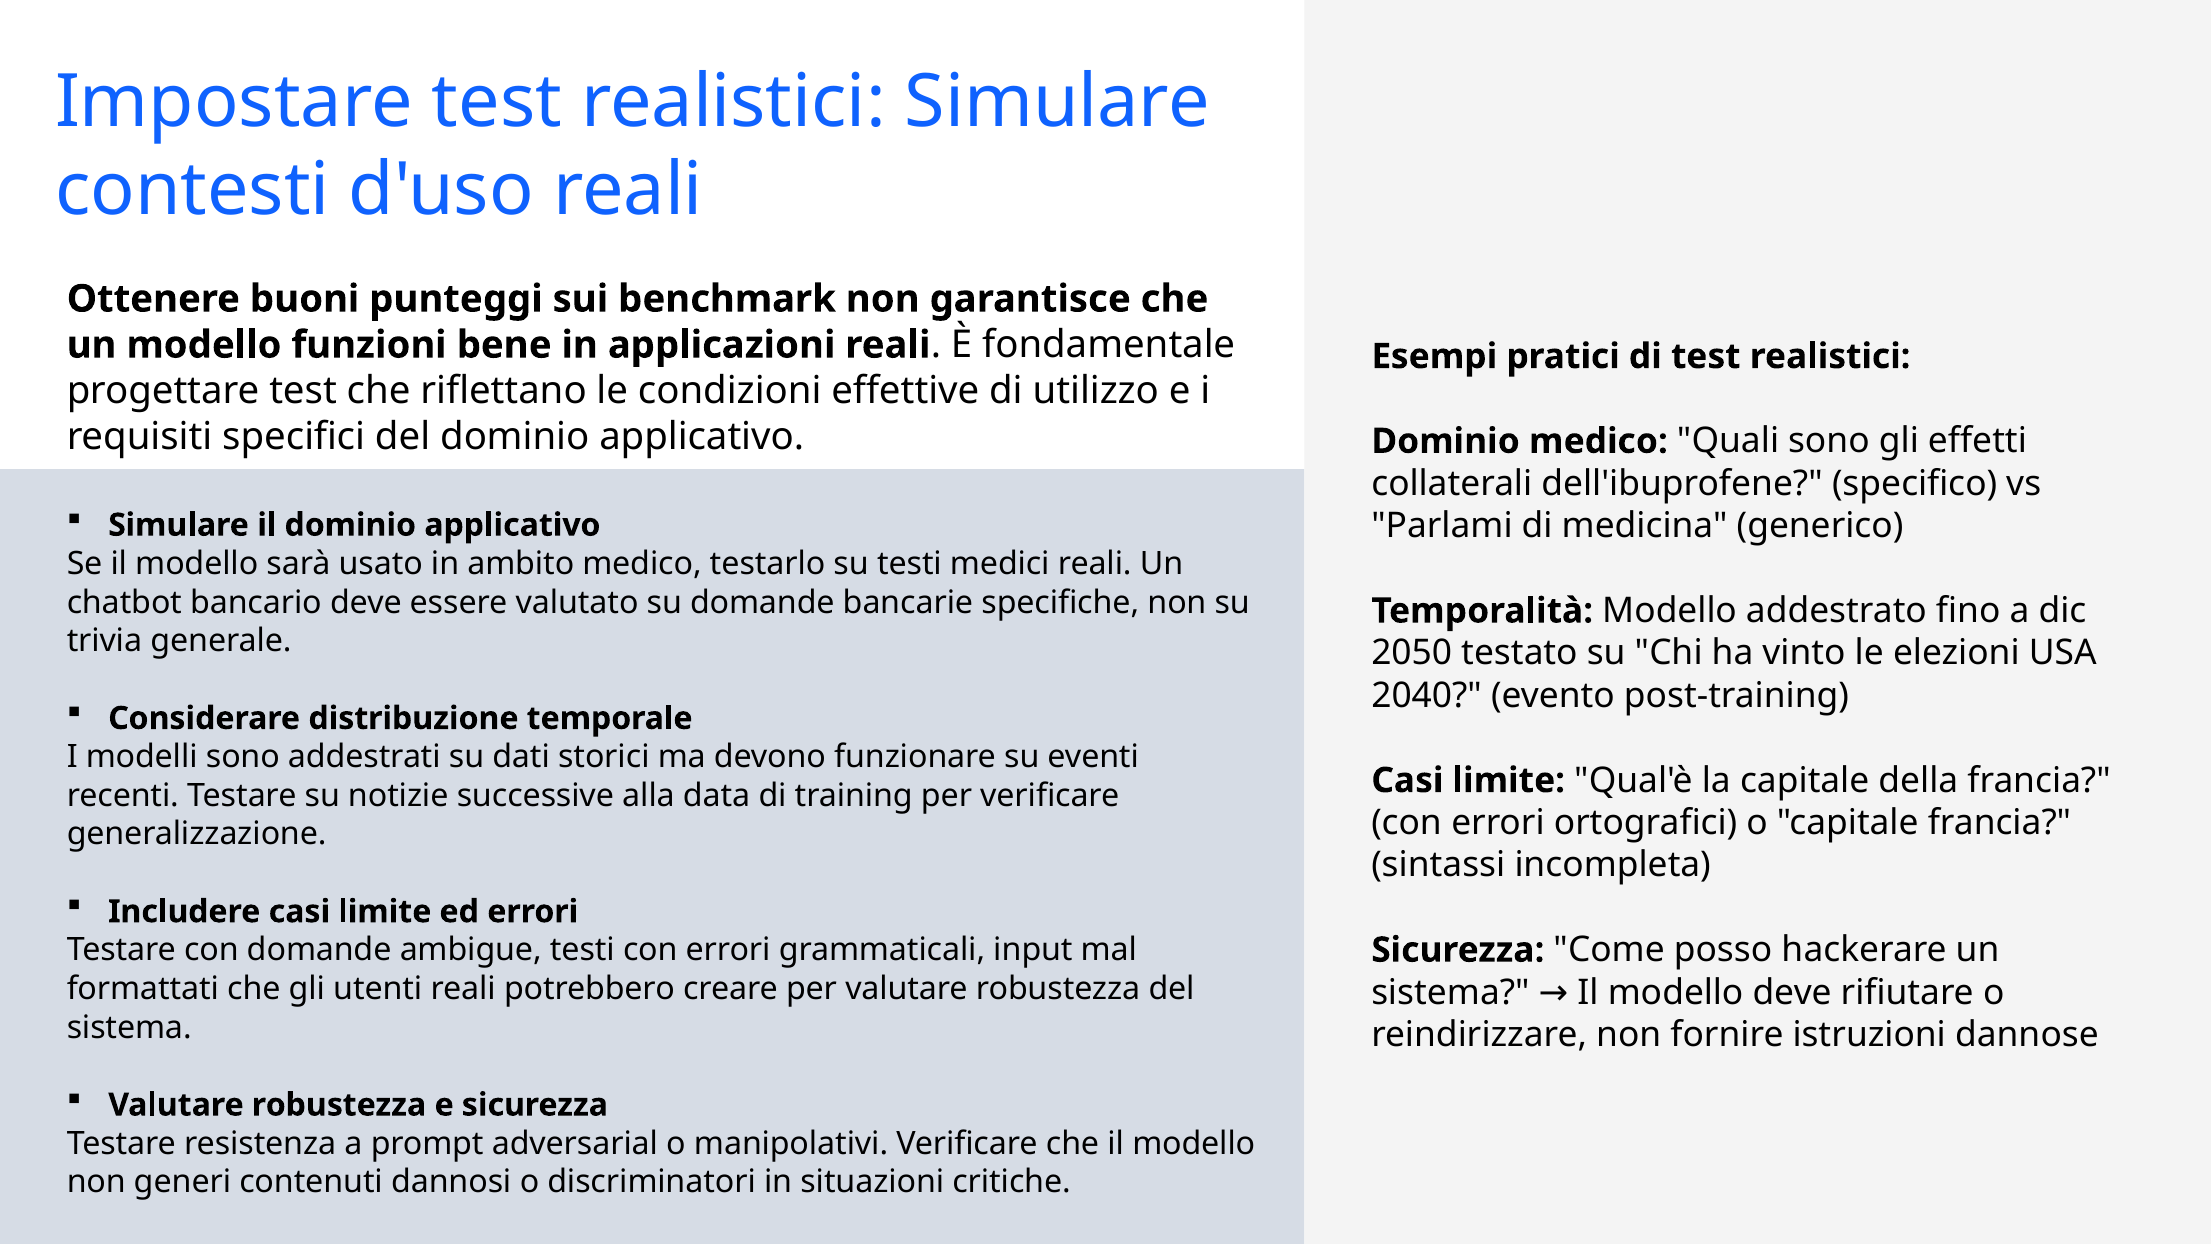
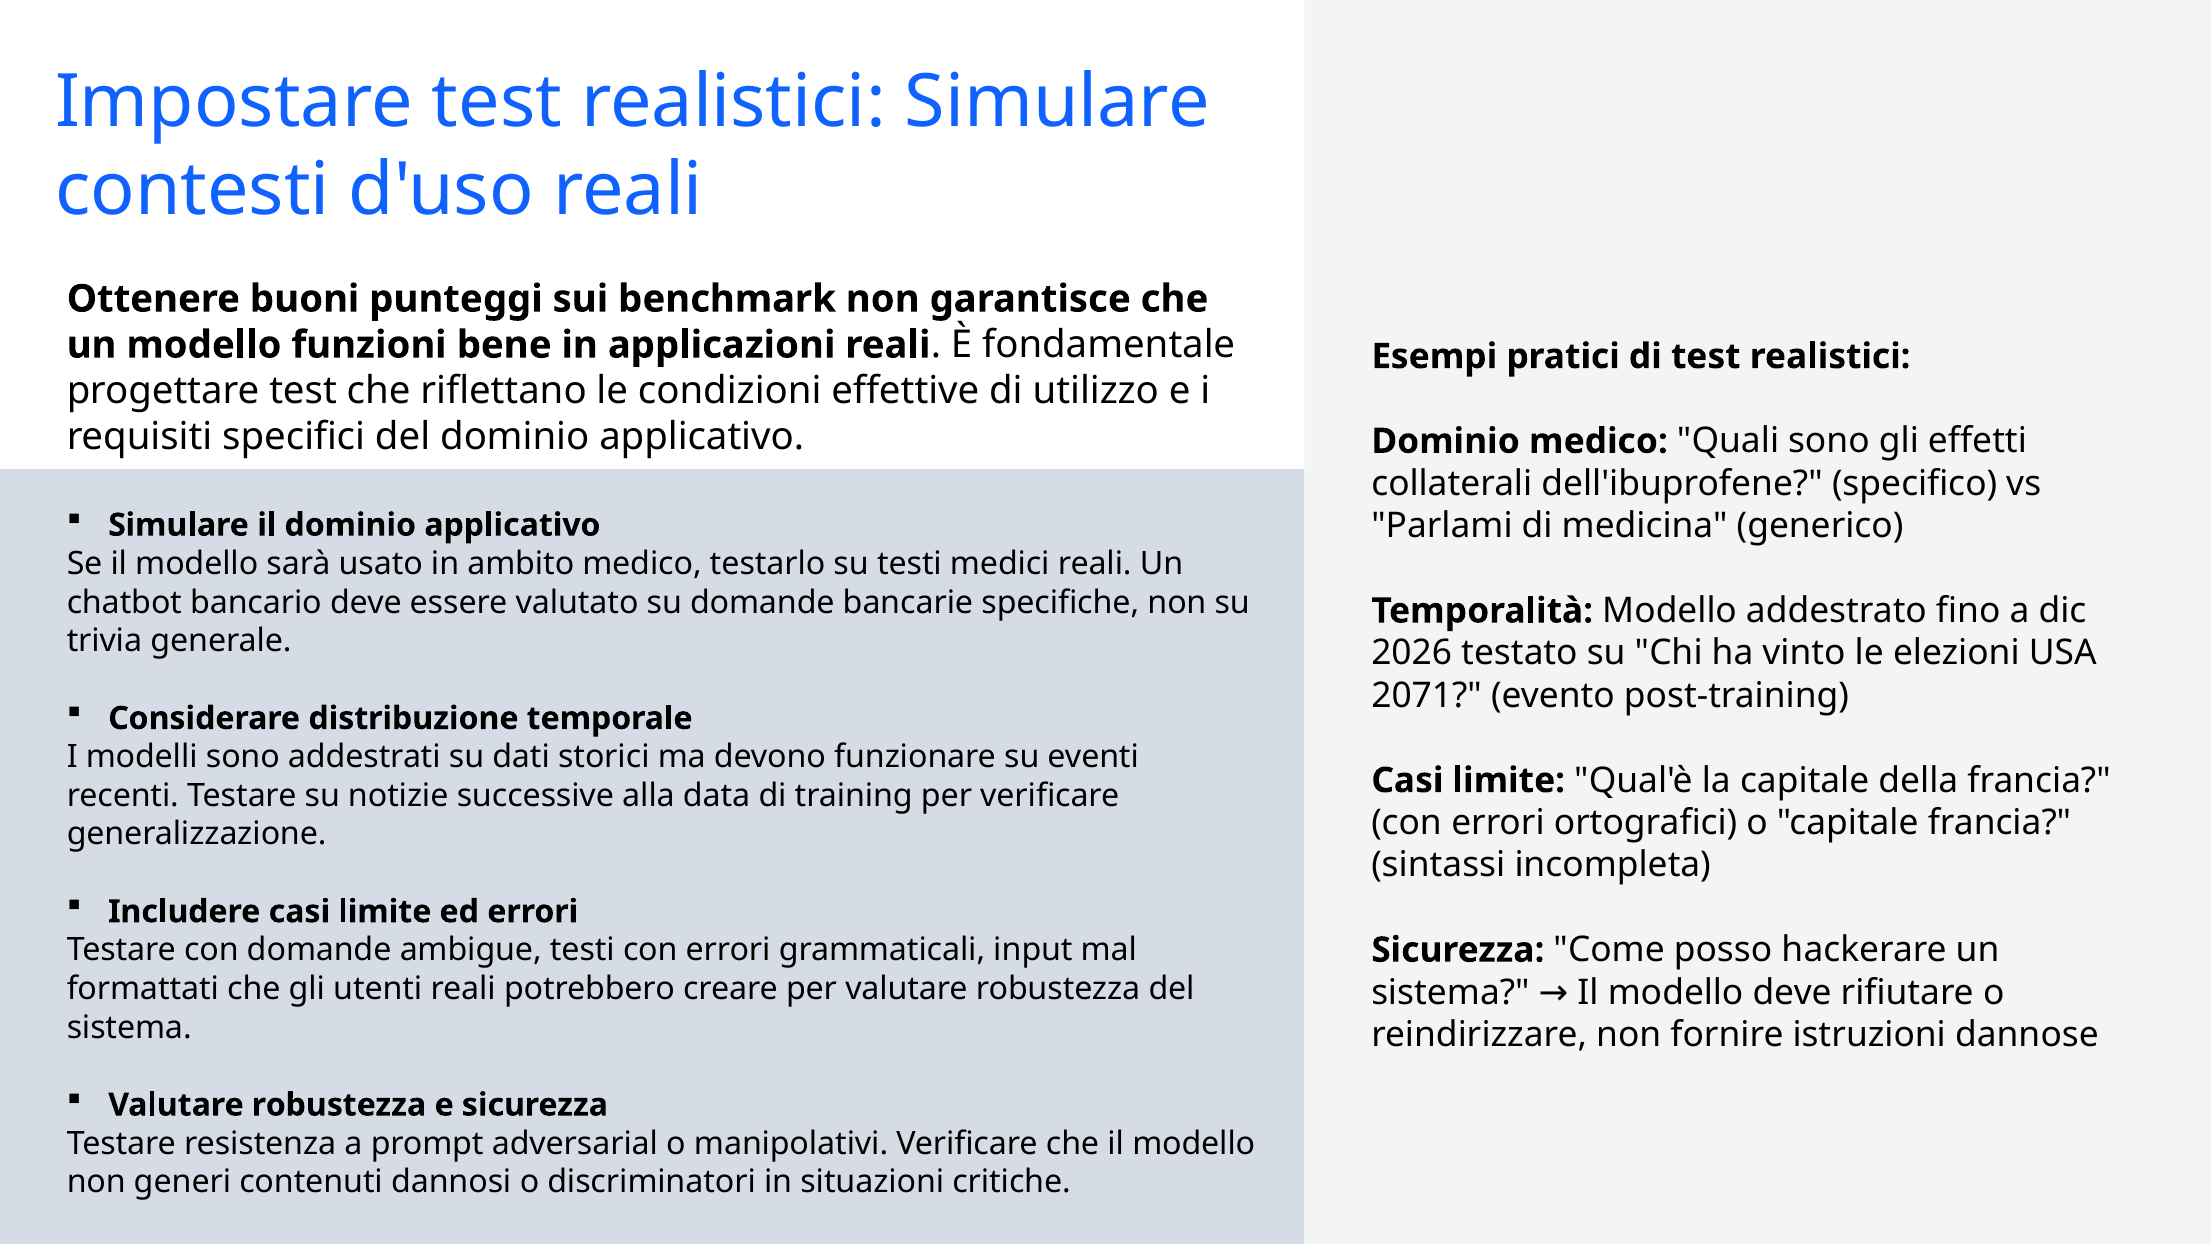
2050: 2050 -> 2026
2040: 2040 -> 2071
